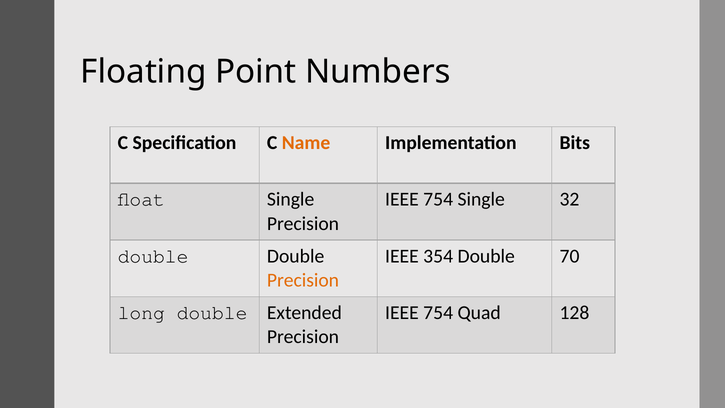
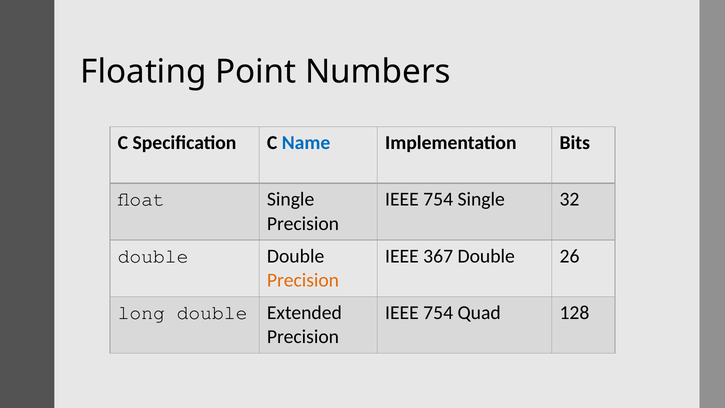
Name colour: orange -> blue
354: 354 -> 367
70: 70 -> 26
